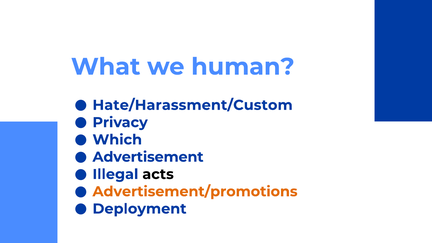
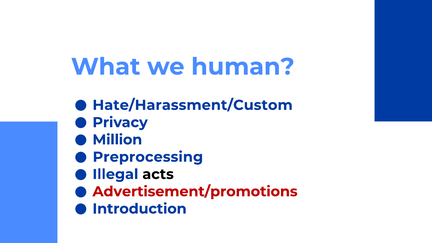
Which: Which -> Million
Advertisement: Advertisement -> Preprocessing
Advertisement/promotions colour: orange -> red
Deployment: Deployment -> Introduction
